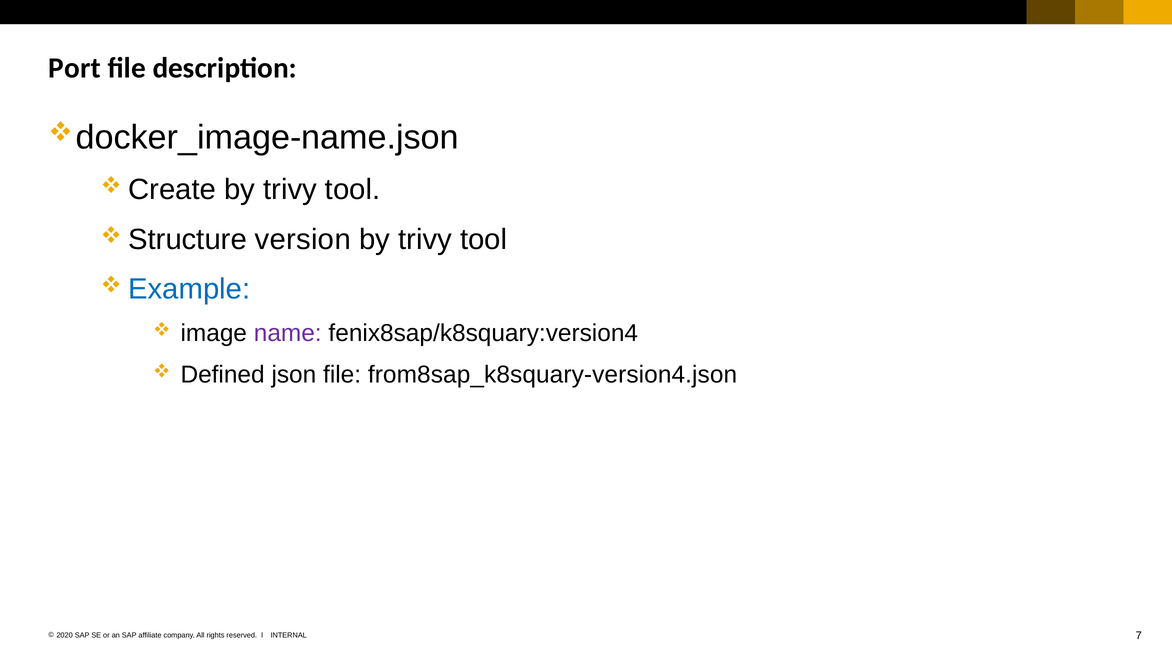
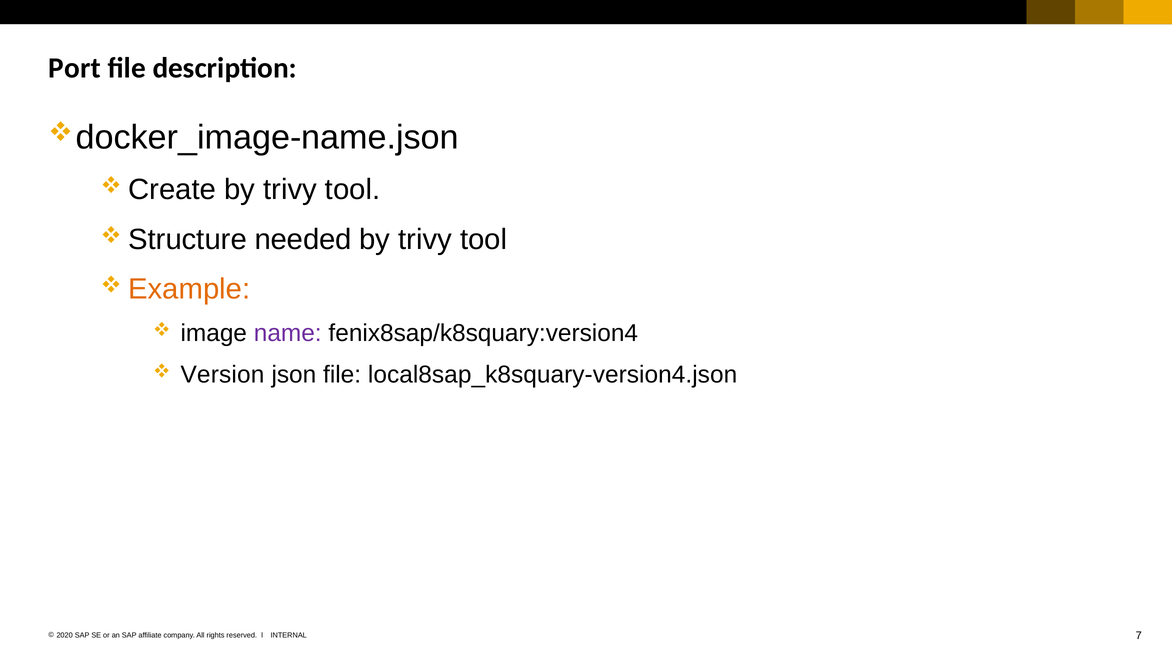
version: version -> needed
Example colour: blue -> orange
Defined: Defined -> Version
from8sap_k8squary-version4.json: from8sap_k8squary-version4.json -> local8sap_k8squary-version4.json
